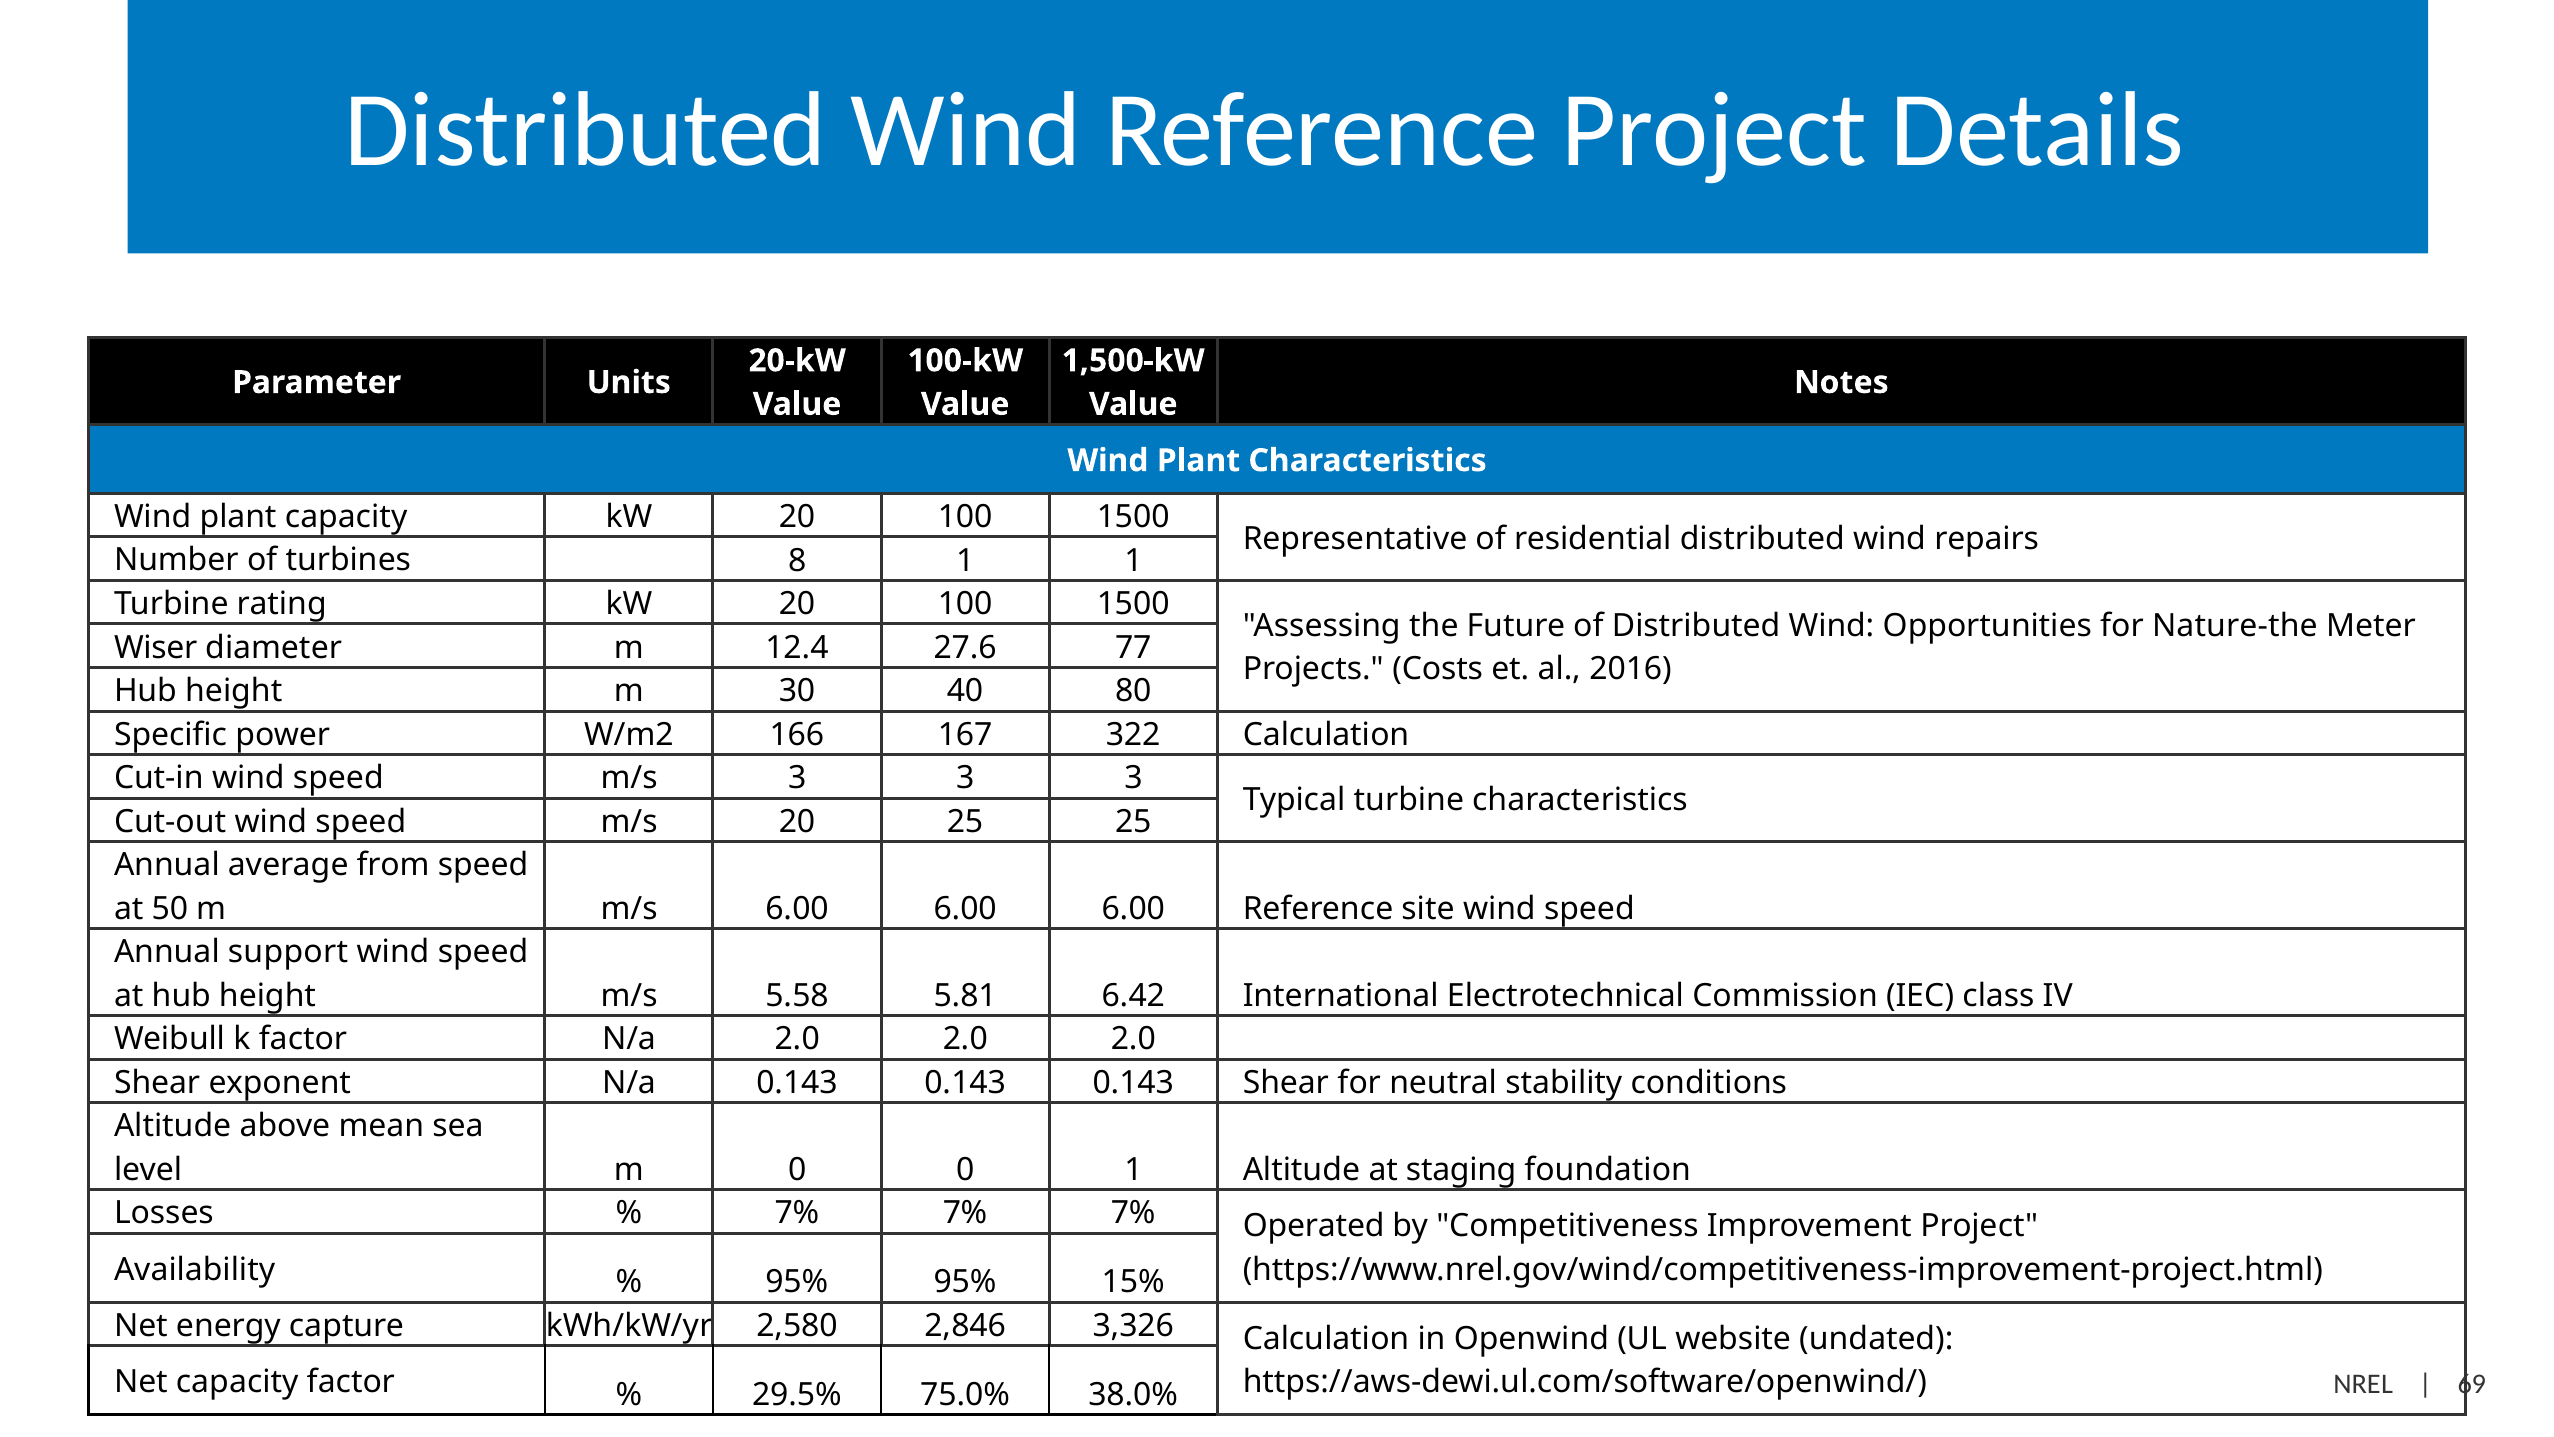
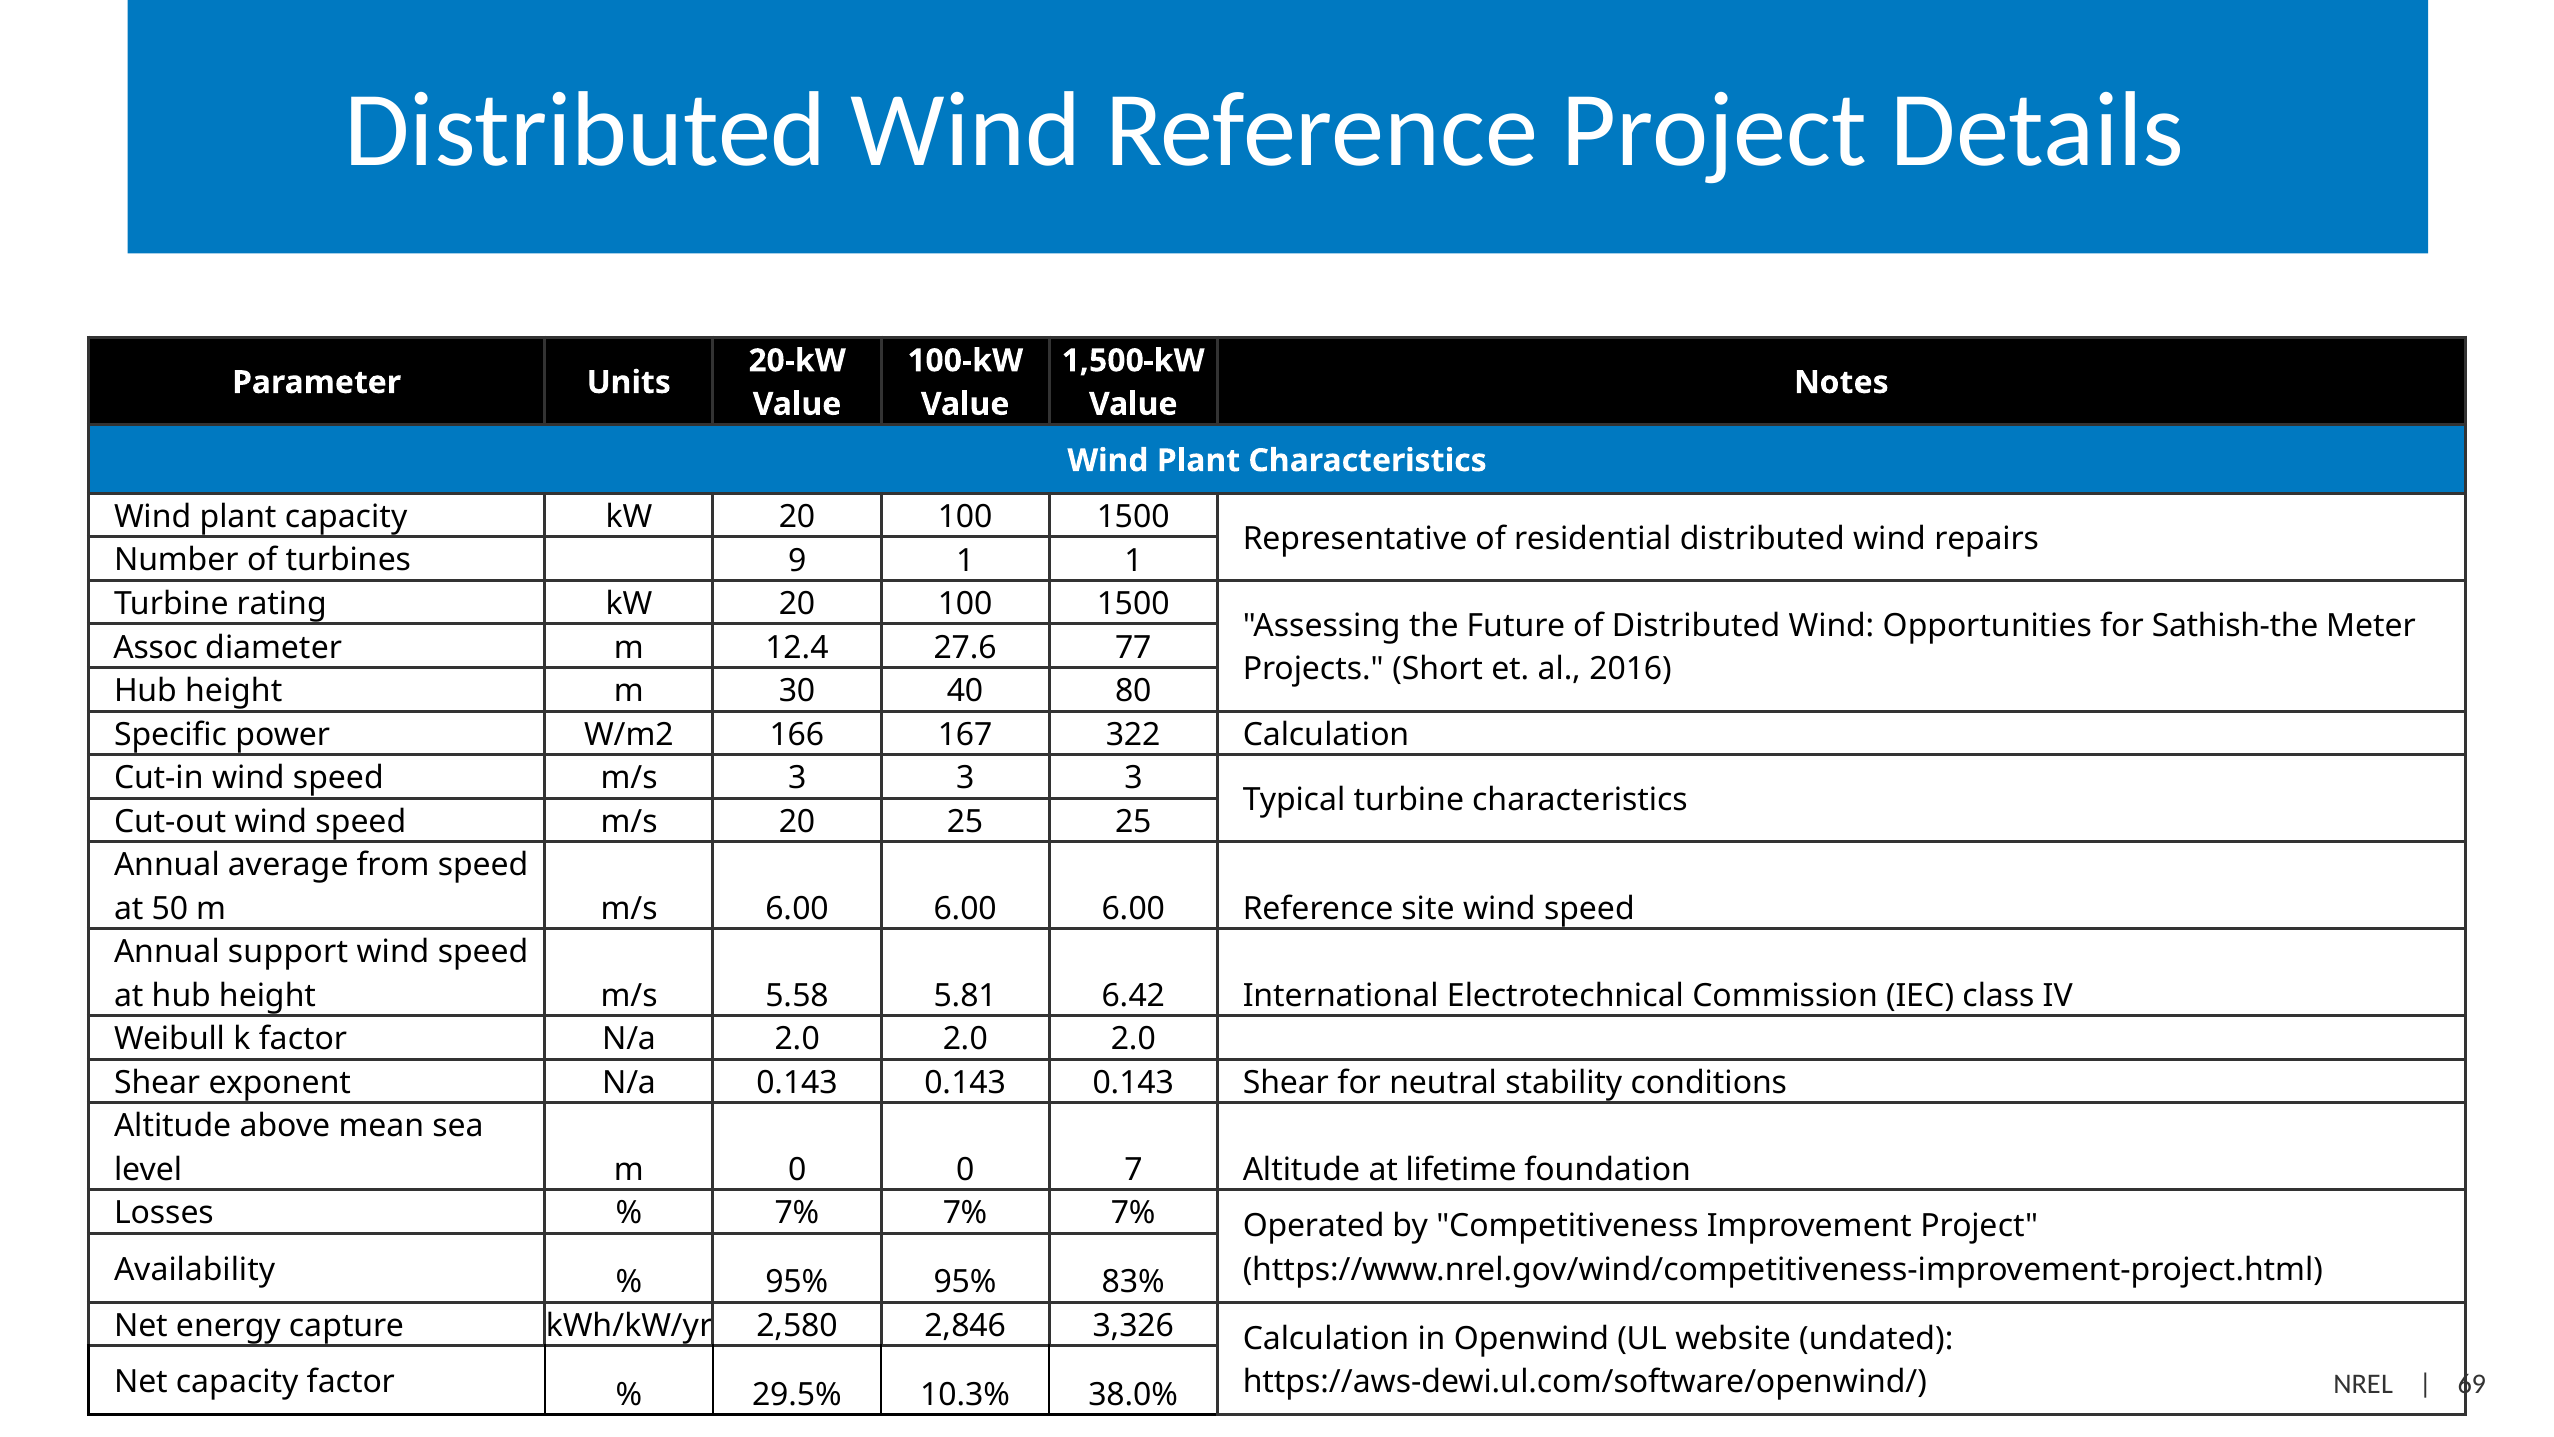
8: 8 -> 9
Nature-the: Nature-the -> Sathish-the
Wiser: Wiser -> Assoc
Costs: Costs -> Short
0 1: 1 -> 7
staging: staging -> lifetime
15%: 15% -> 83%
75.0%: 75.0% -> 10.3%
